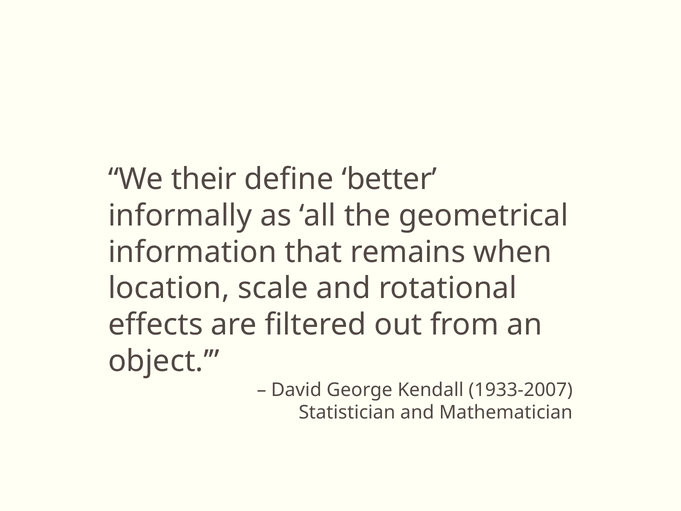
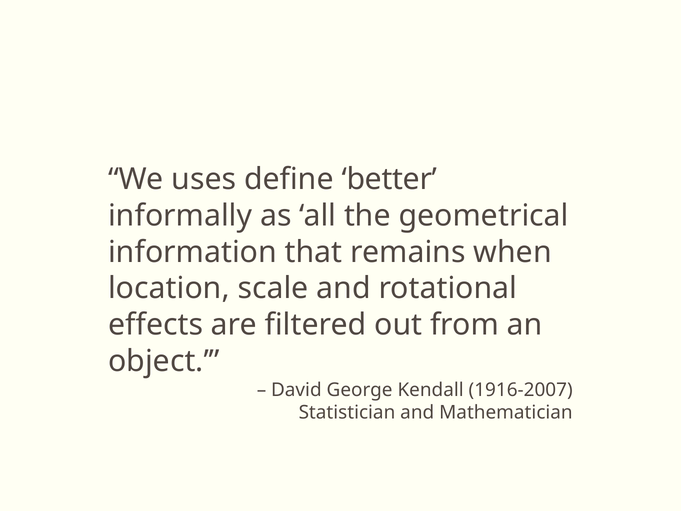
their: their -> uses
1933-2007: 1933-2007 -> 1916-2007
